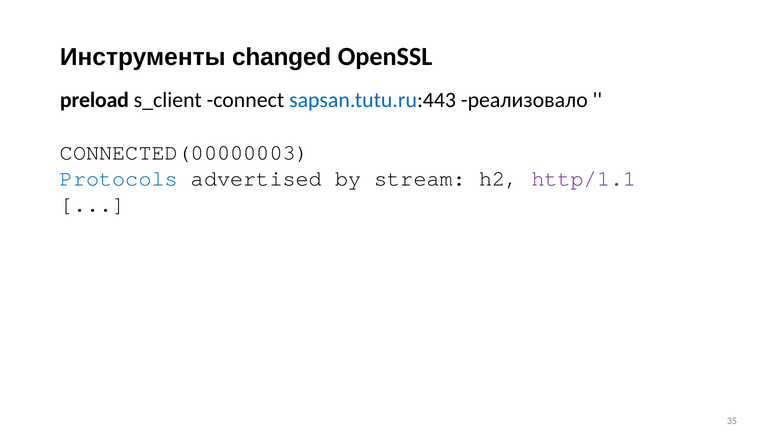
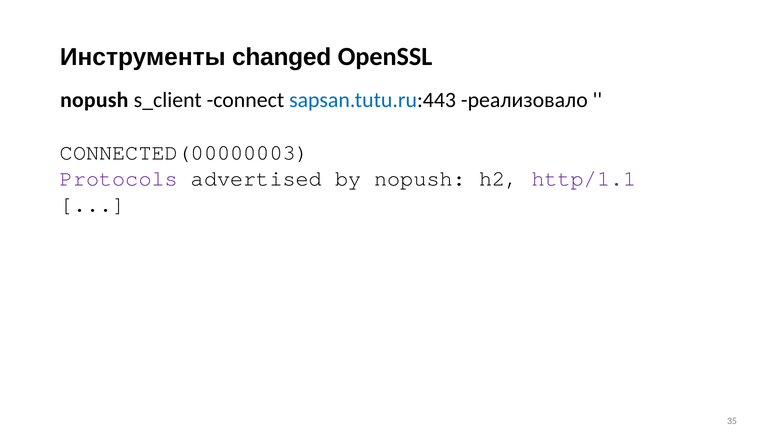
preload at (94, 100): preload -> nopush
Protocols colour: blue -> purple
by stream: stream -> nopush
